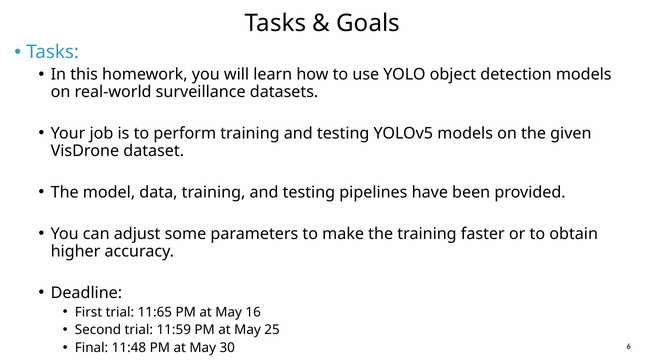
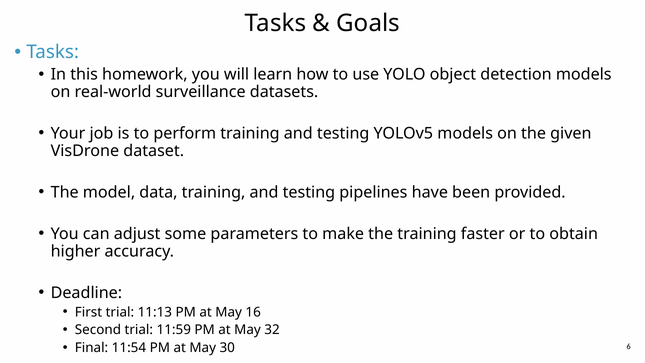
11:65: 11:65 -> 11:13
25: 25 -> 32
11:48: 11:48 -> 11:54
